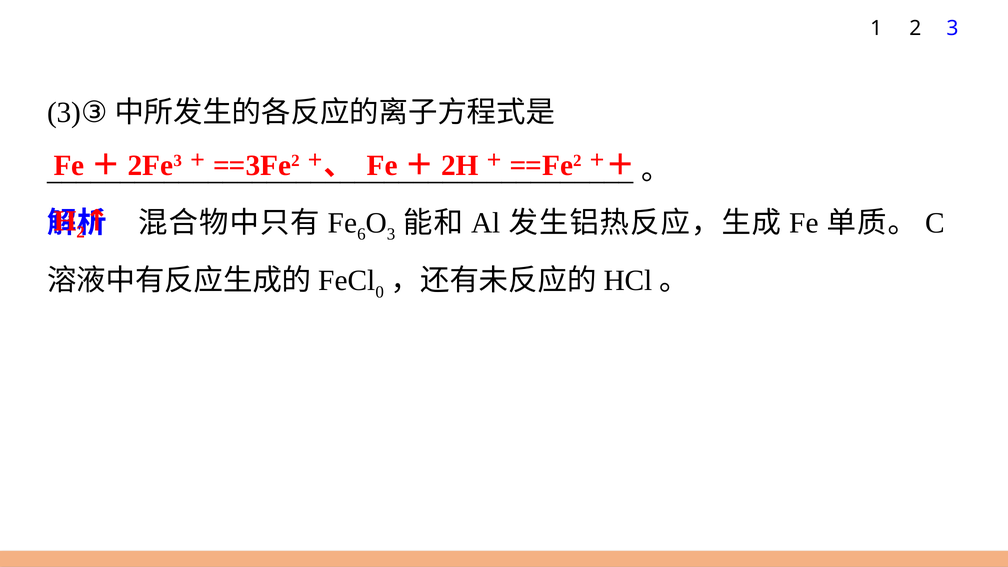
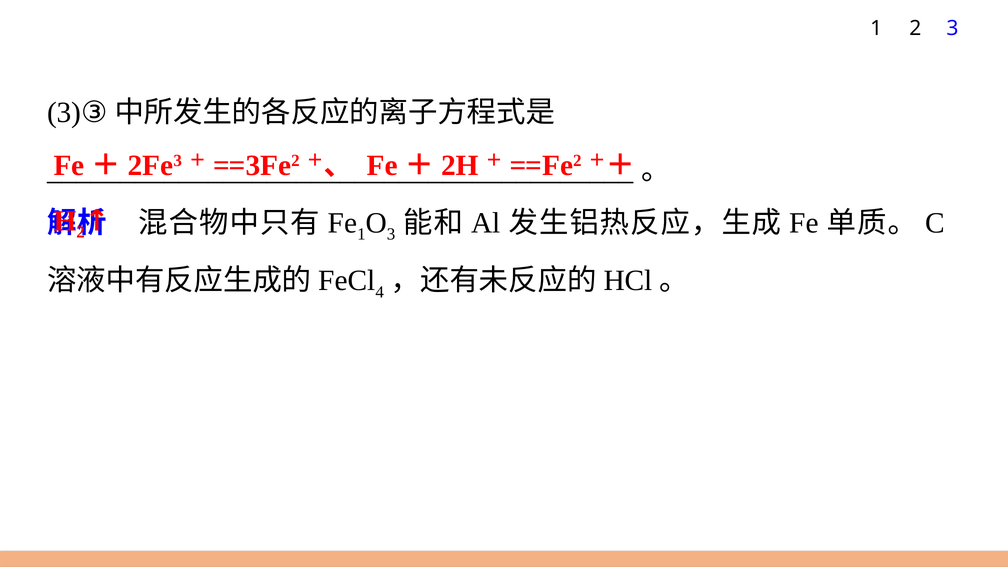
6 at (361, 234): 6 -> 1
0: 0 -> 4
